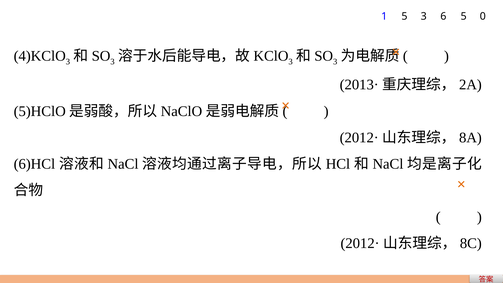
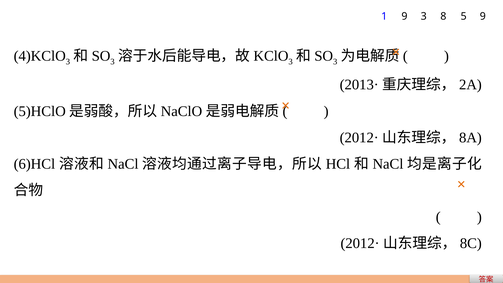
1 5: 5 -> 9
6: 6 -> 8
5 0: 0 -> 9
